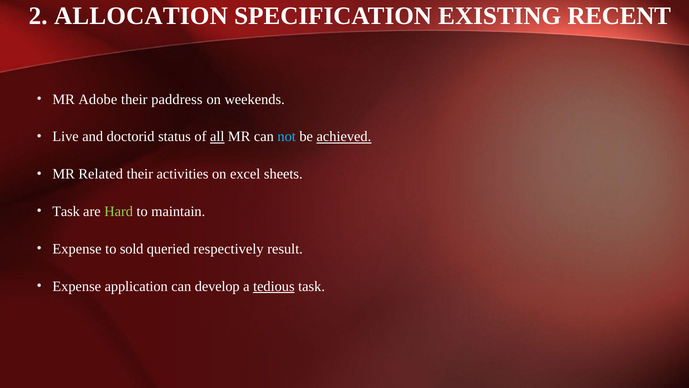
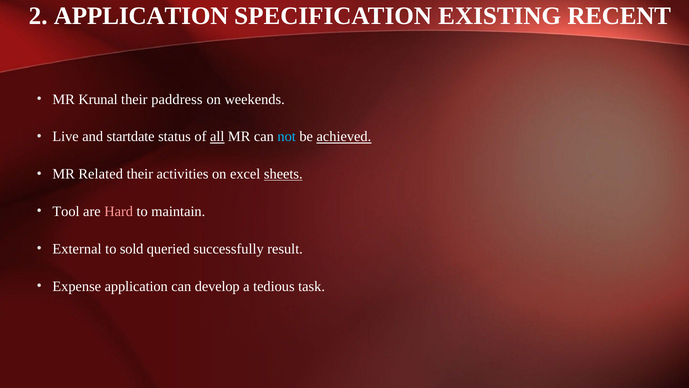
2 ALLOCATION: ALLOCATION -> APPLICATION
Adobe: Adobe -> Krunal
doctorid: doctorid -> startdate
sheets underline: none -> present
Task at (66, 211): Task -> Tool
Hard colour: light green -> pink
Expense at (77, 249): Expense -> External
respectively: respectively -> successfully
tedious underline: present -> none
